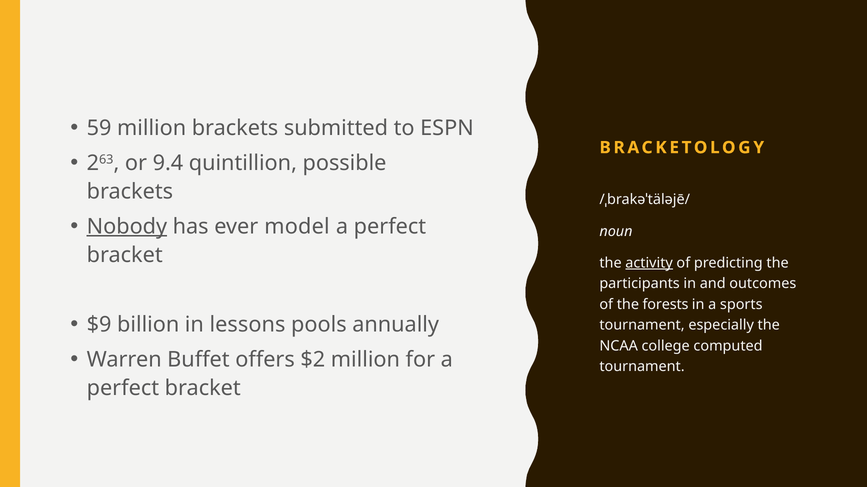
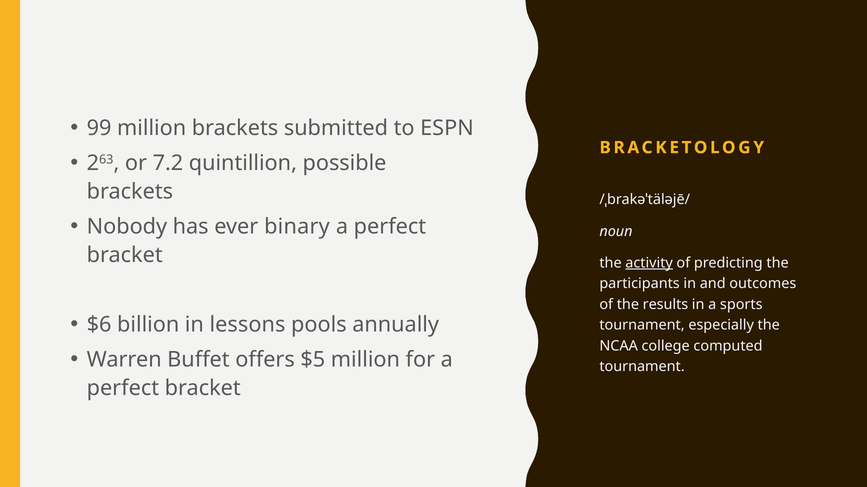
59: 59 -> 99
9.4: 9.4 -> 7.2
Nobody underline: present -> none
model: model -> binary
forests: forests -> results
$9: $9 -> $6
$2: $2 -> $5
